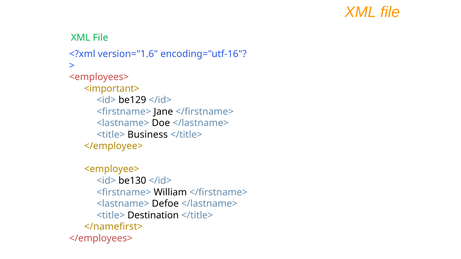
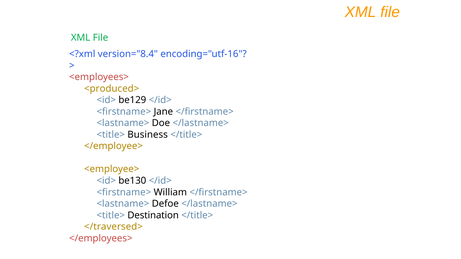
version="1.6: version="1.6 -> version="8.4
<important>: <important> -> <produced>
</namefirst>: </namefirst> -> </traversed>
